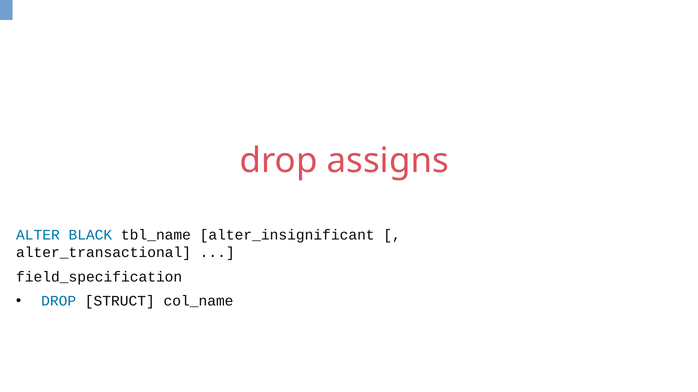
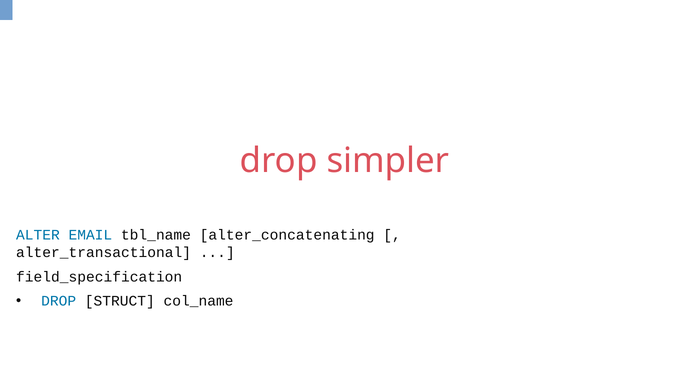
assigns: assigns -> simpler
BLACK: BLACK -> EMAIL
alter_insignificant: alter_insignificant -> alter_concatenating
